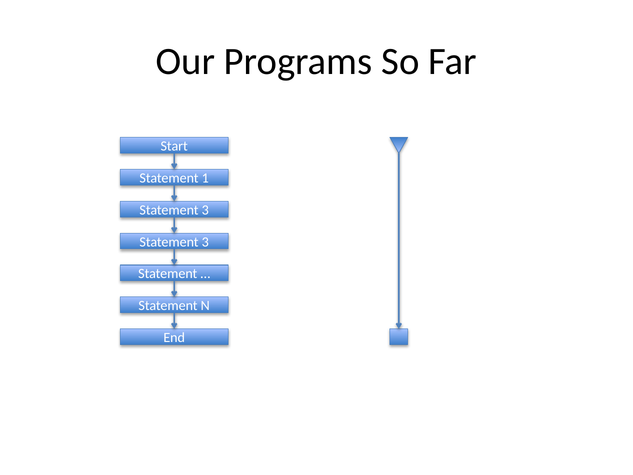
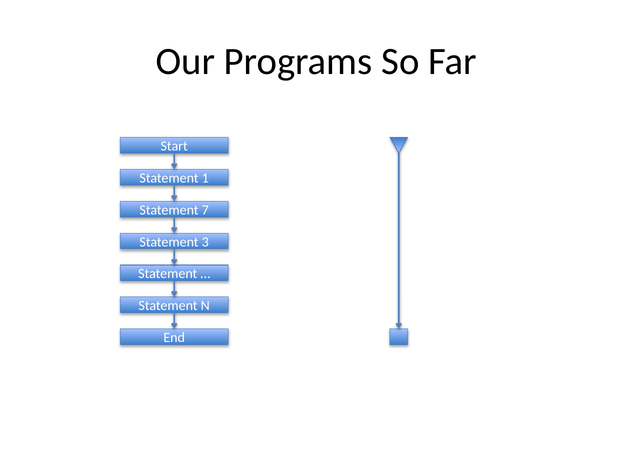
3 at (205, 210): 3 -> 7
